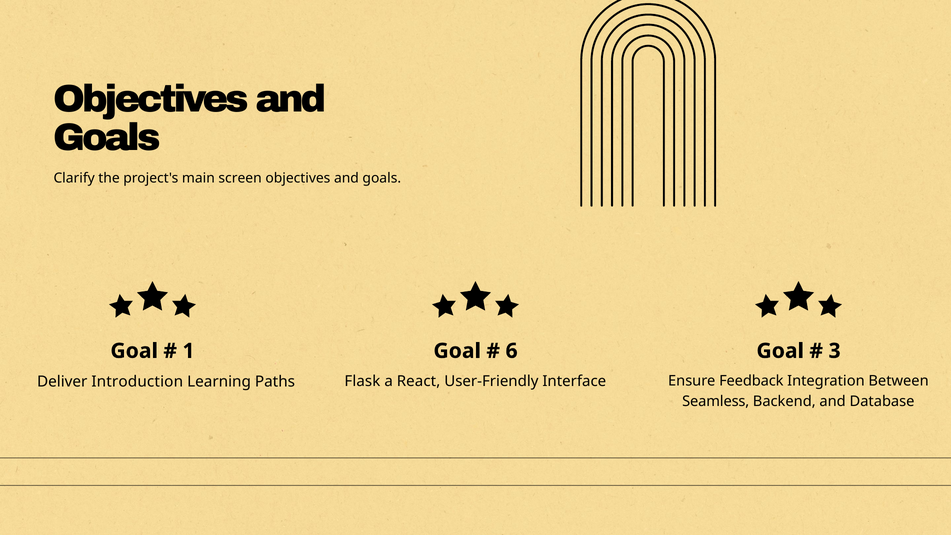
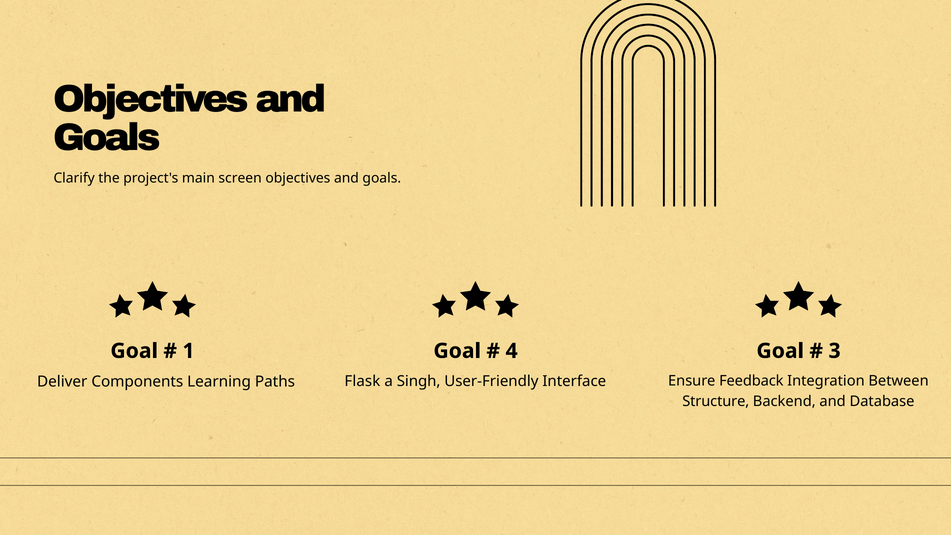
6: 6 -> 4
Introduction: Introduction -> Components
React: React -> Singh
Seamless: Seamless -> Structure
